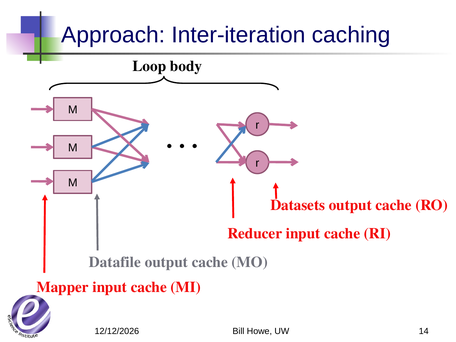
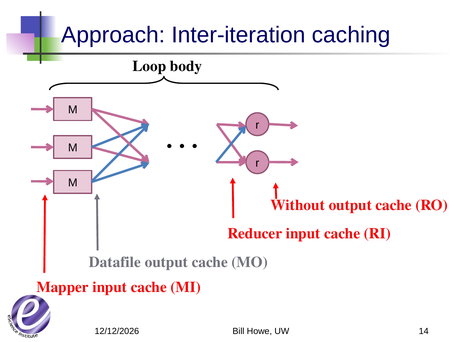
Datasets: Datasets -> Without
